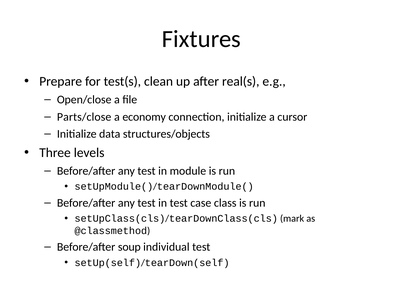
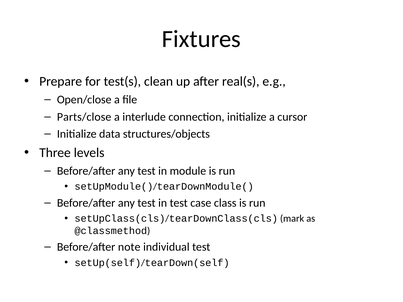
economy: economy -> interlude
soup: soup -> note
